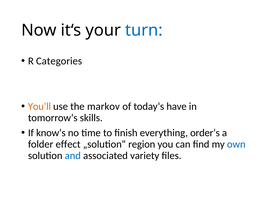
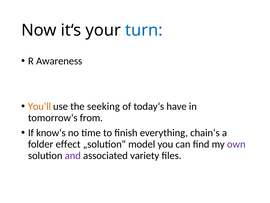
Categories: Categories -> Awareness
markov: markov -> seeking
skills: skills -> from
order‘s: order‘s -> chain‘s
region: region -> model
own colour: blue -> purple
and colour: blue -> purple
